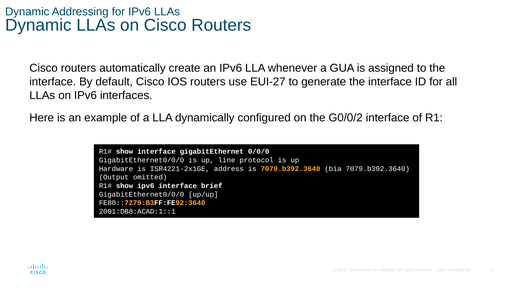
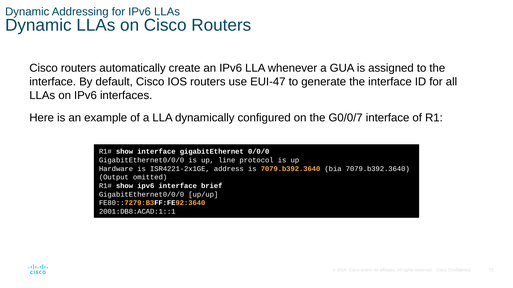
EUI-27: EUI-27 -> EUI-47
G0/0/2: G0/0/2 -> G0/0/7
